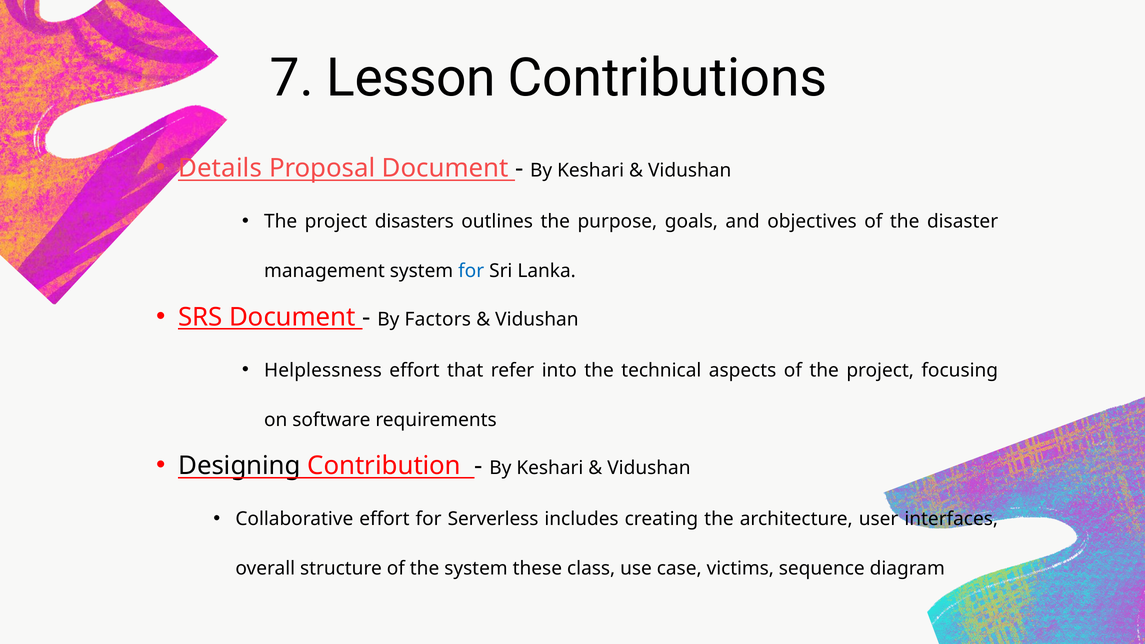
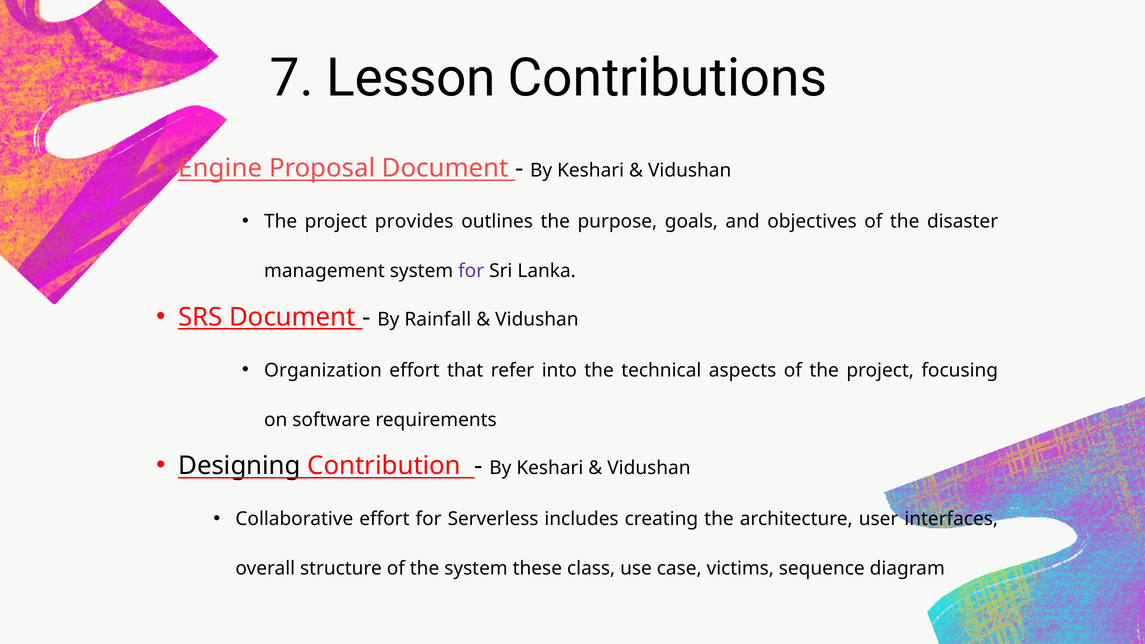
Details: Details -> Engine
disasters: disasters -> provides
for at (471, 271) colour: blue -> purple
Factors: Factors -> Rainfall
Helplessness: Helplessness -> Organization
